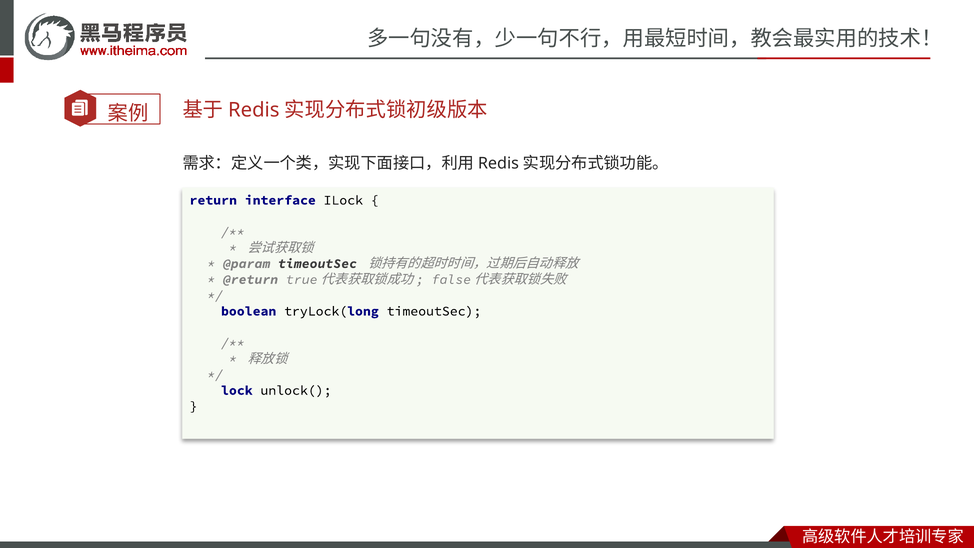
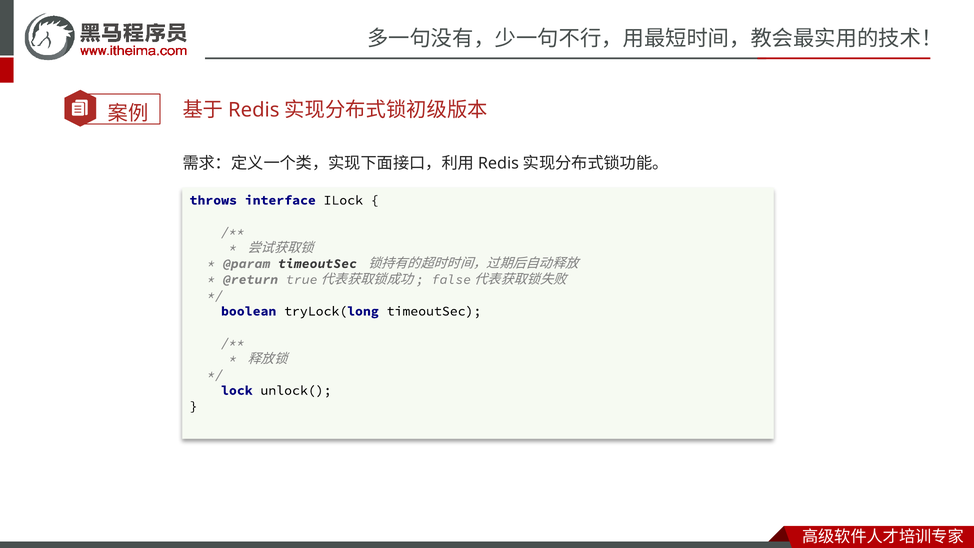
return: return -> throws
